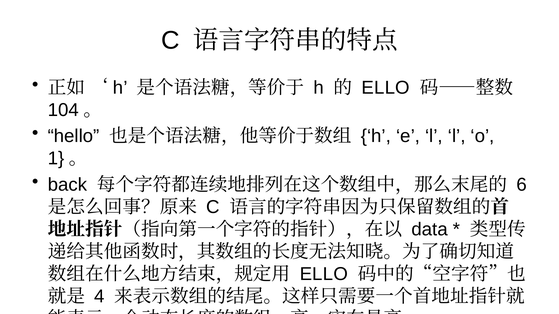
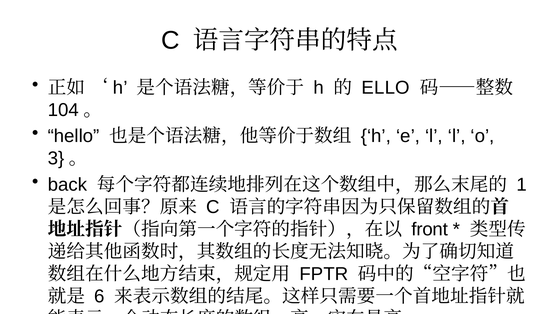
1: 1 -> 3
6: 6 -> 1
data: data -> front
ELLO at (324, 274): ELLO -> FPTR
4: 4 -> 6
